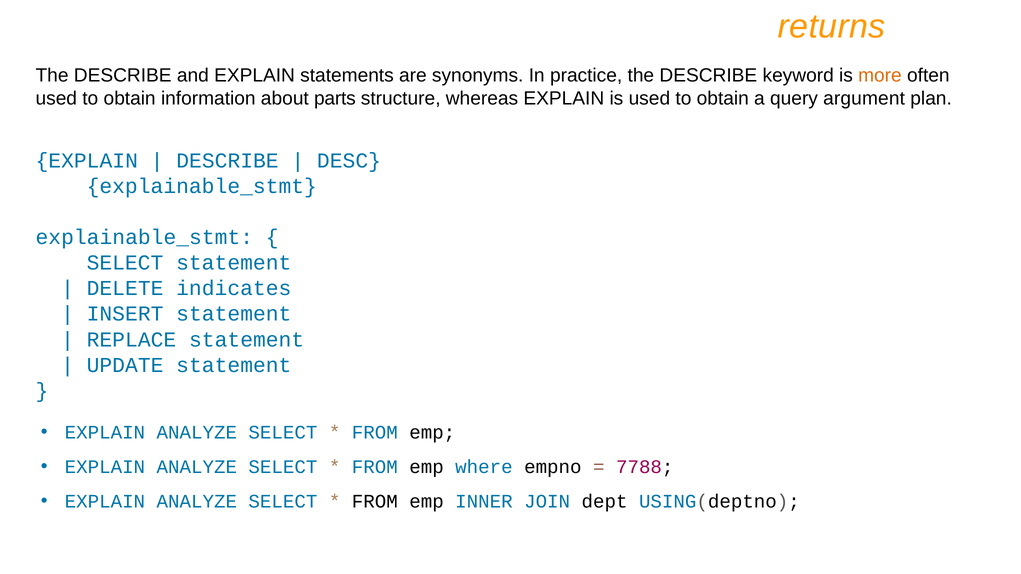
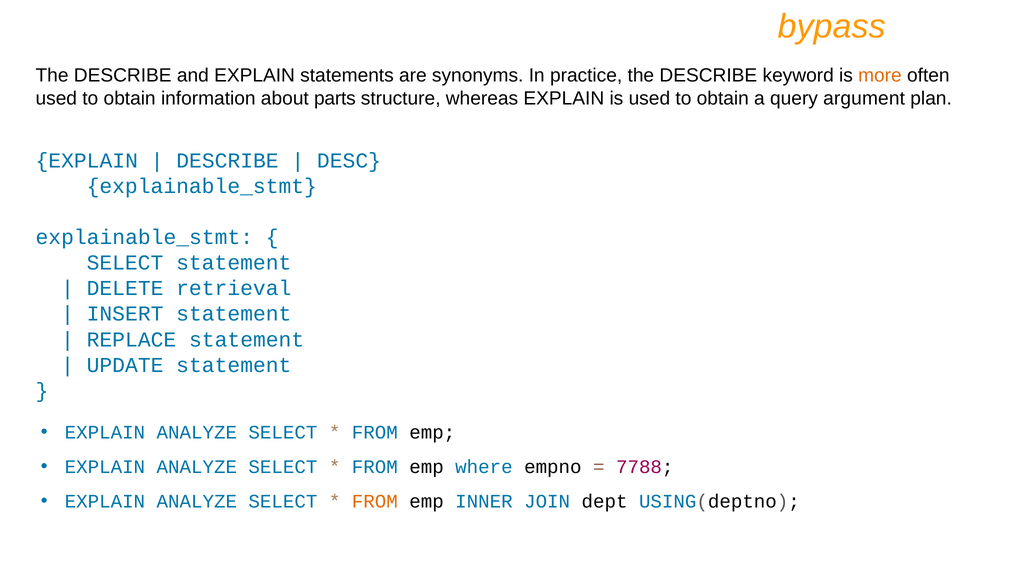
returns: returns -> bypass
indicates: indicates -> retrieval
FROM at (375, 502) colour: black -> orange
